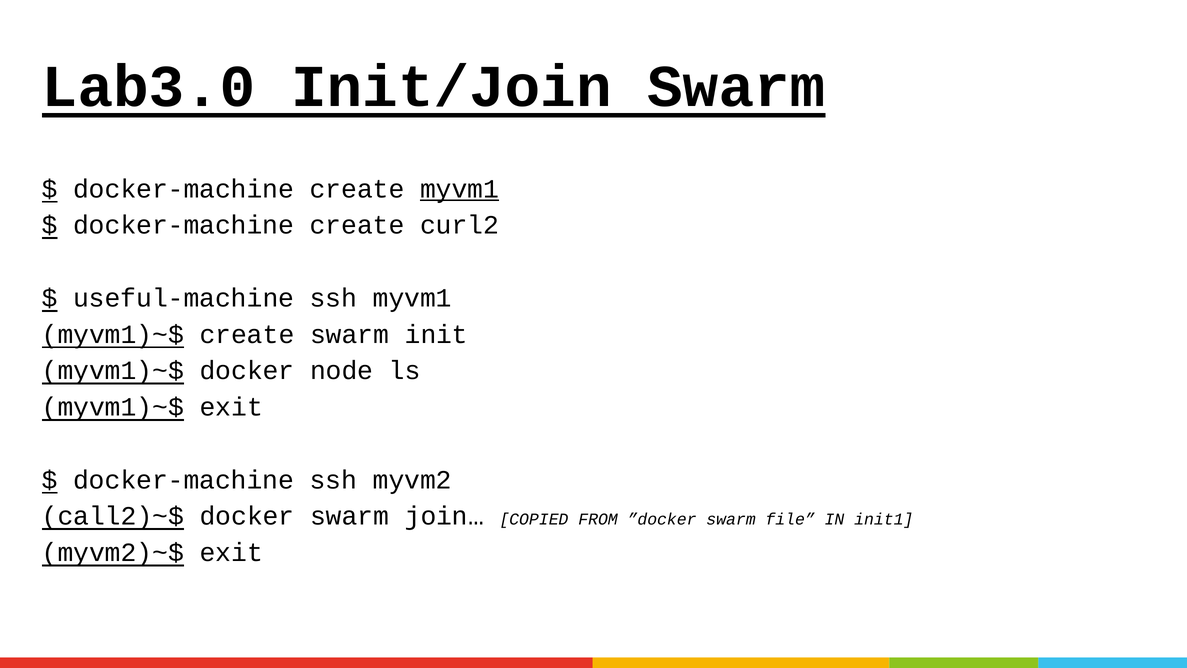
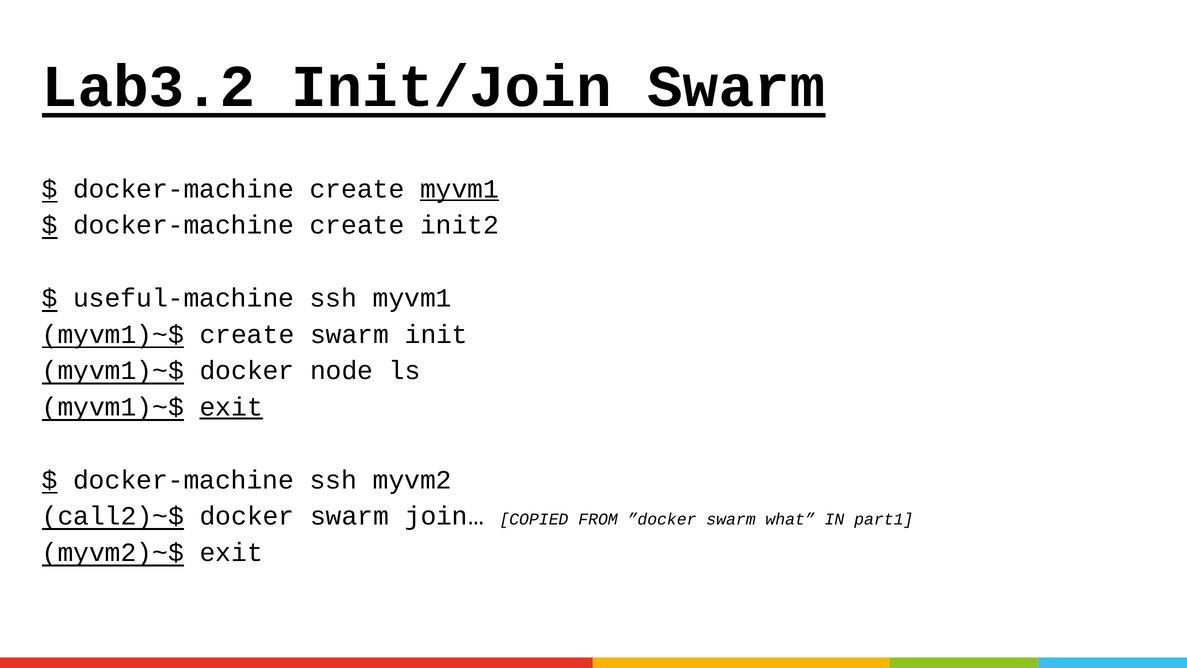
Lab3.0: Lab3.0 -> Lab3.2
curl2: curl2 -> init2
exit at (231, 407) underline: none -> present
file: file -> what
init1: init1 -> part1
